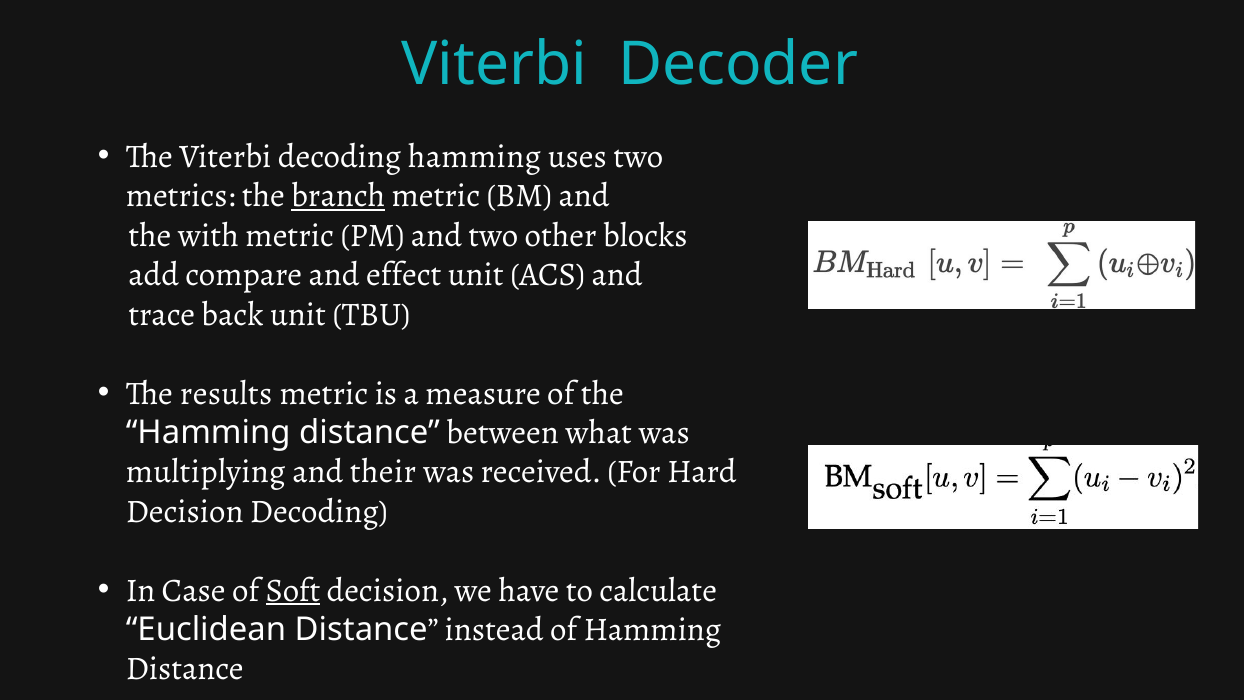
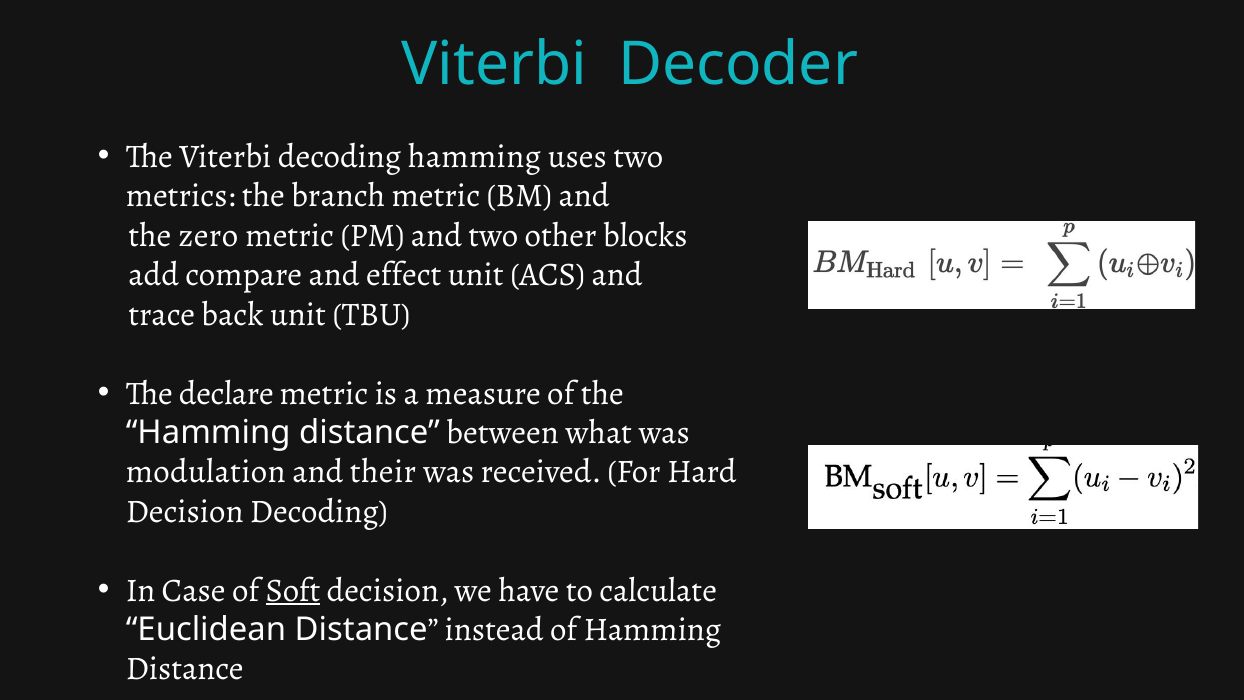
branch underline: present -> none
with: with -> zero
results: results -> declare
multiplying: multiplying -> modulation
